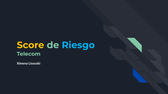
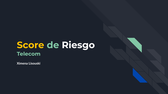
Riesgo colour: light blue -> white
